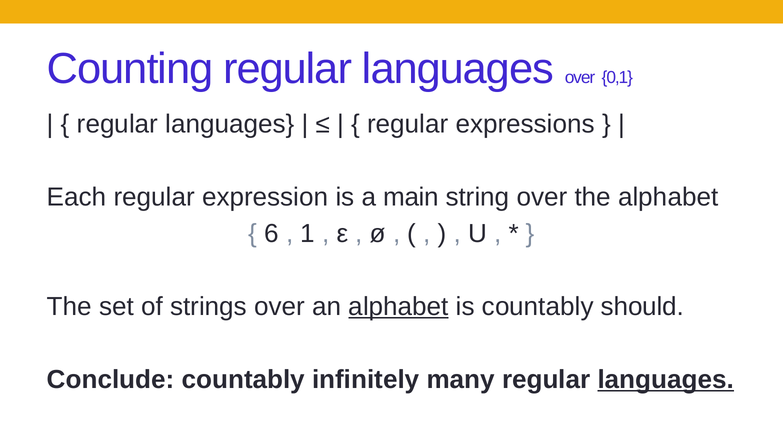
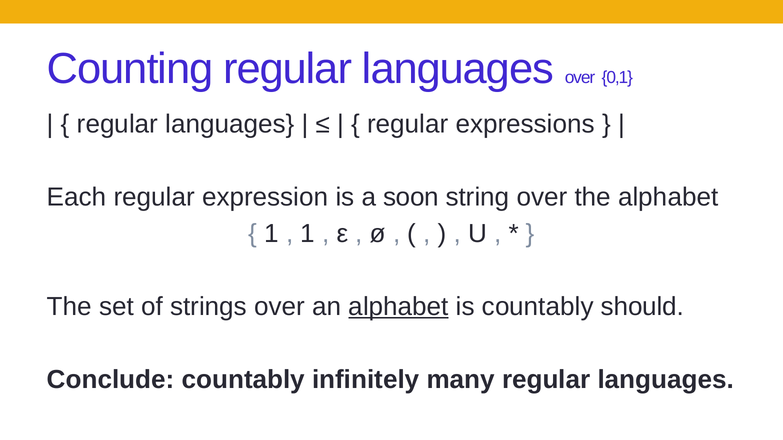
main: main -> soon
6 at (272, 234): 6 -> 1
languages at (666, 380) underline: present -> none
